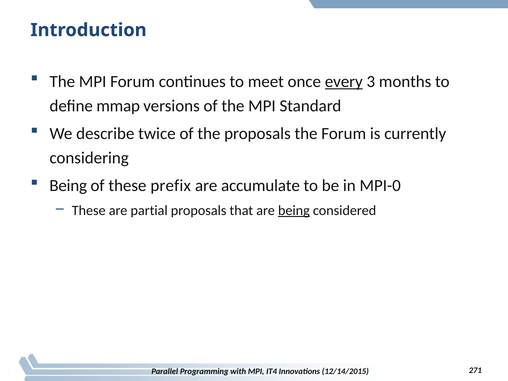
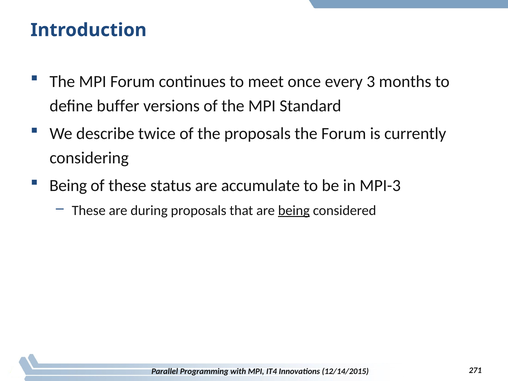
every underline: present -> none
mmap: mmap -> buffer
prefix: prefix -> status
MPI-0: MPI-0 -> MPI-3
partial: partial -> during
